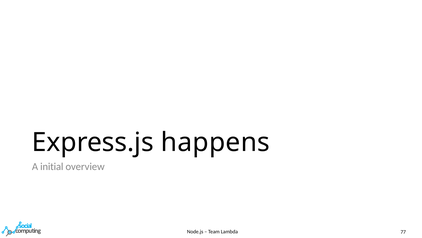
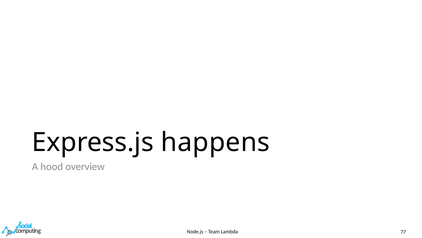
initial: initial -> hood
